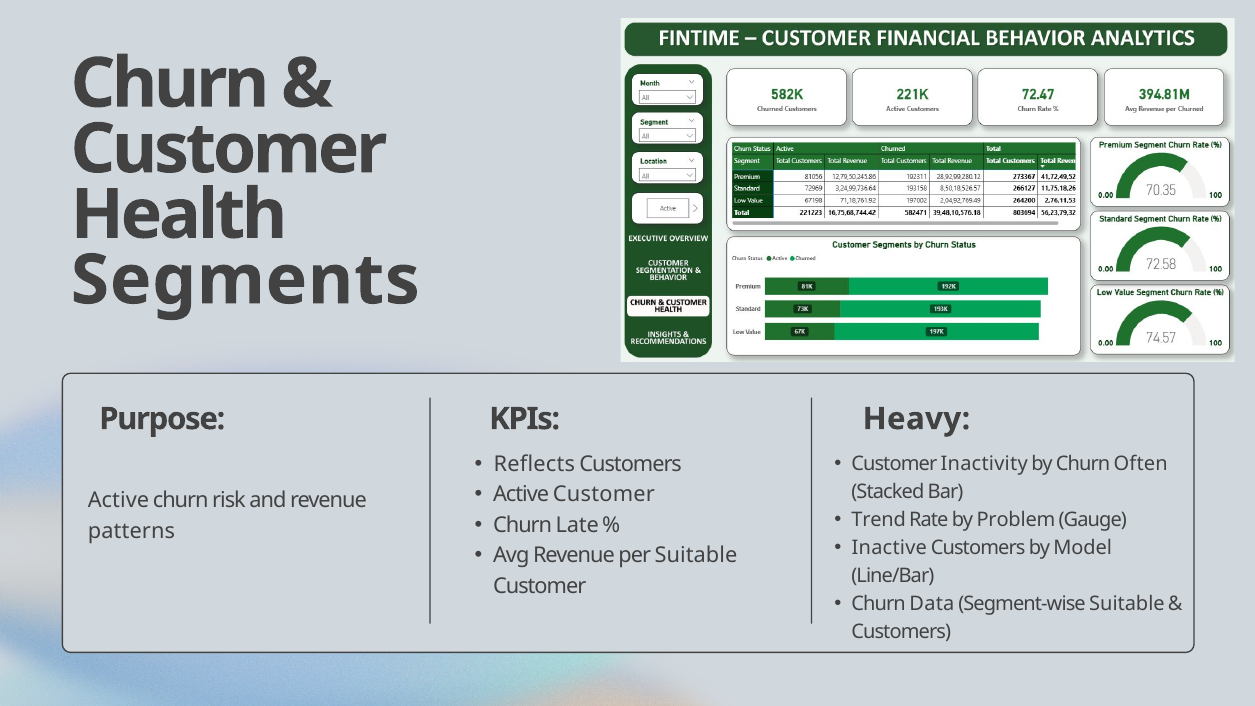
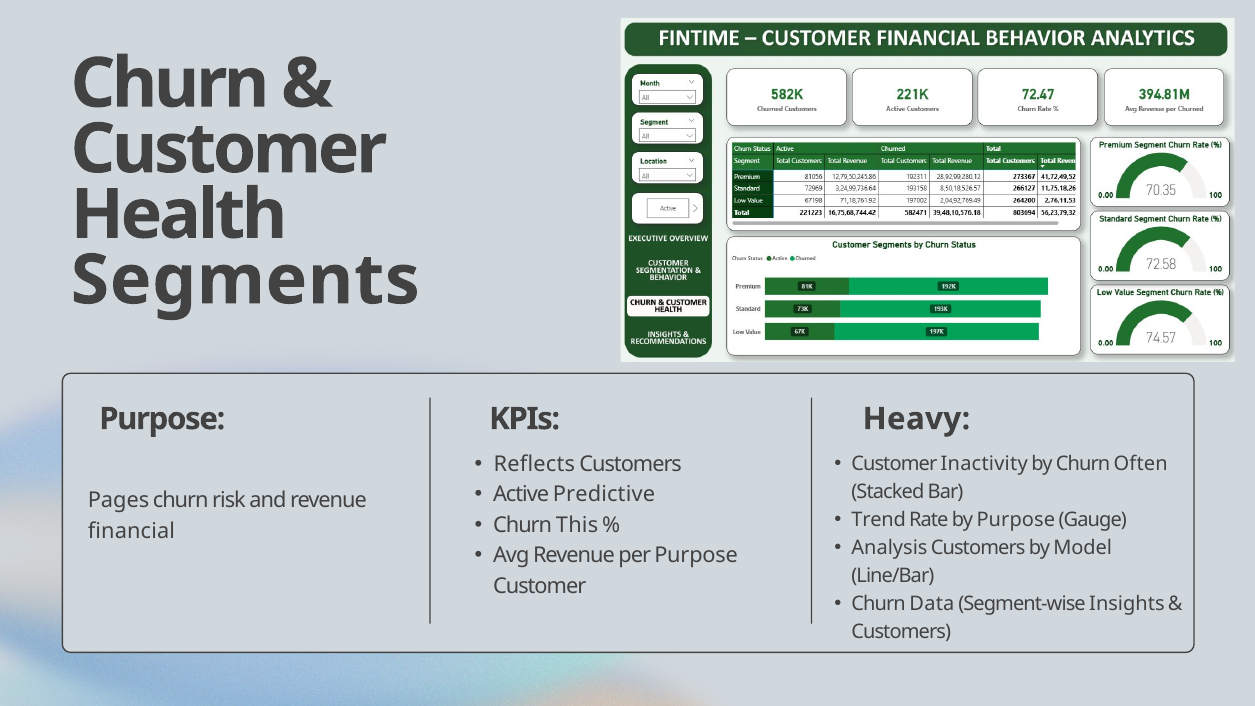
Active Customer: Customer -> Predictive
Active at (118, 501): Active -> Pages
by Problem: Problem -> Purpose
Late: Late -> This
patterns: patterns -> financial
Inactive: Inactive -> Analysis
per Suitable: Suitable -> Purpose
Segment-wise Suitable: Suitable -> Insights
